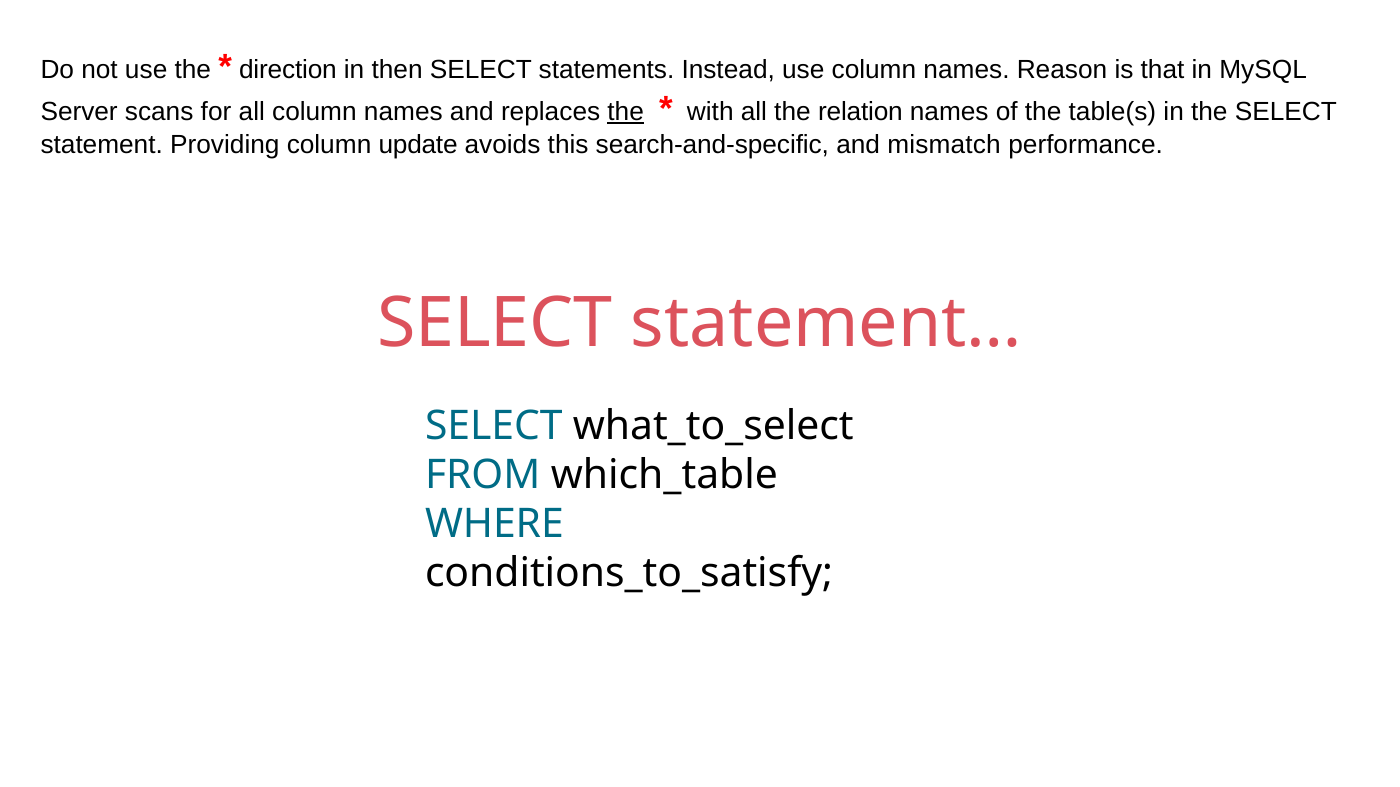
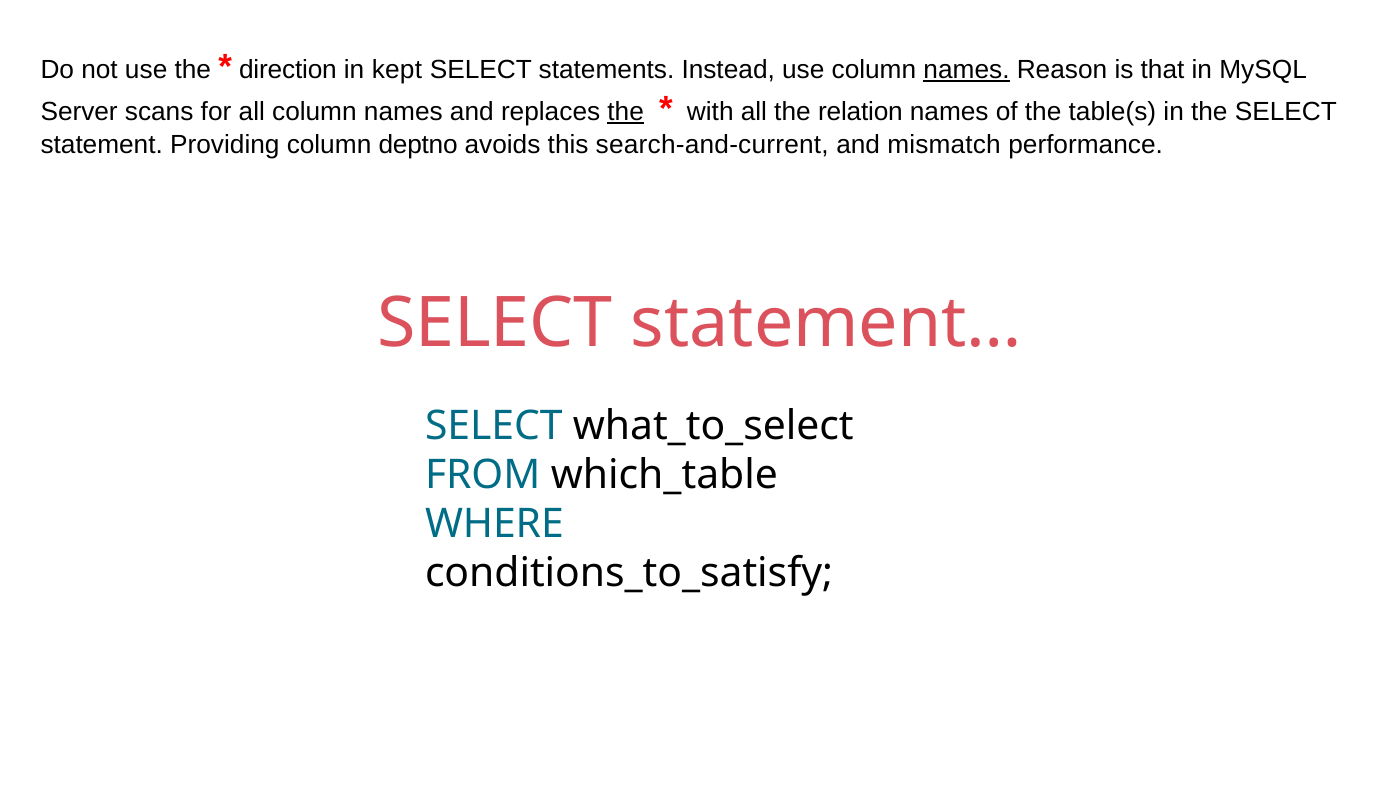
then: then -> kept
names at (967, 70) underline: none -> present
update: update -> deptno
search-and-specific: search-and-specific -> search-and-current
